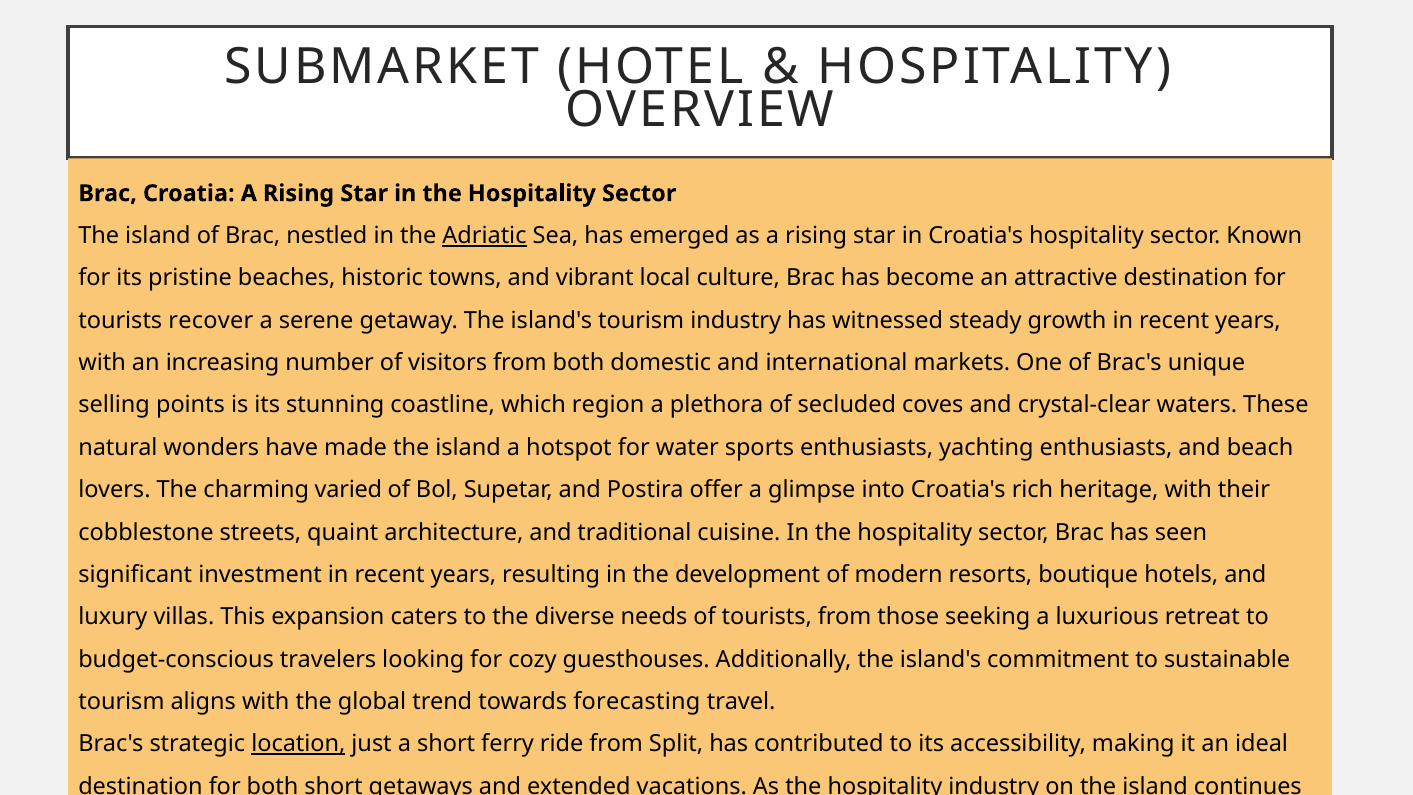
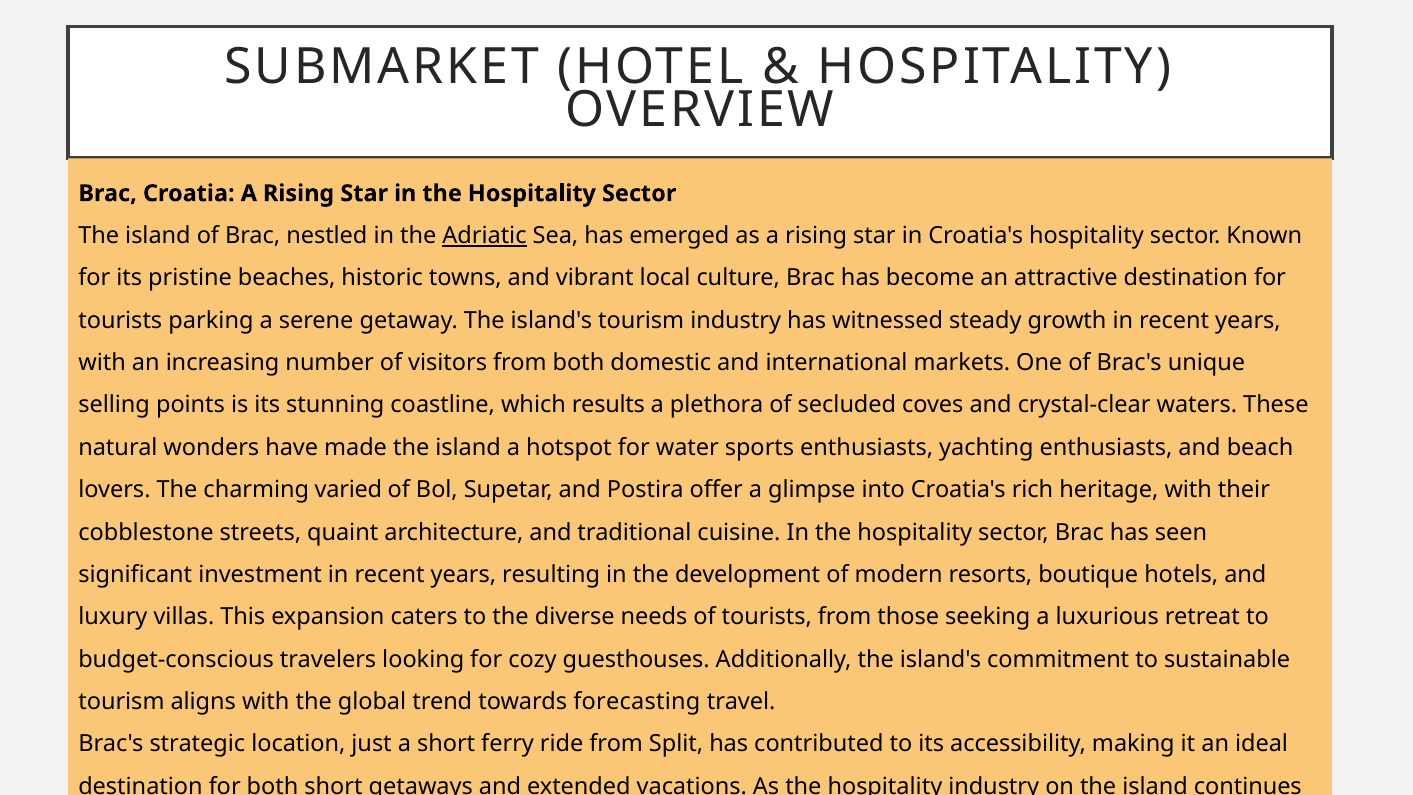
recover: recover -> parking
region: region -> results
location underline: present -> none
